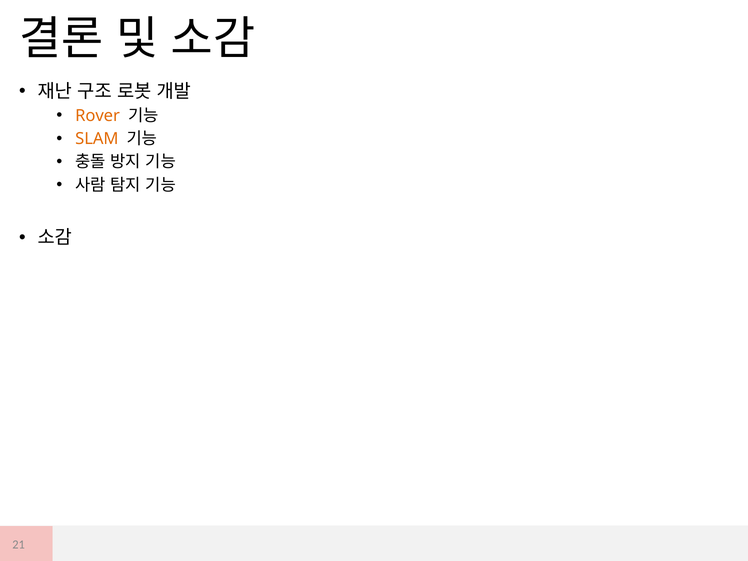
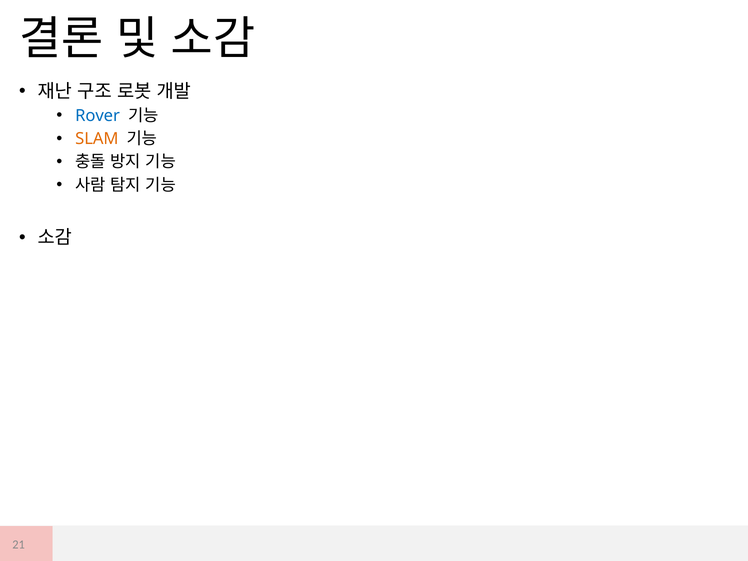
Rover colour: orange -> blue
